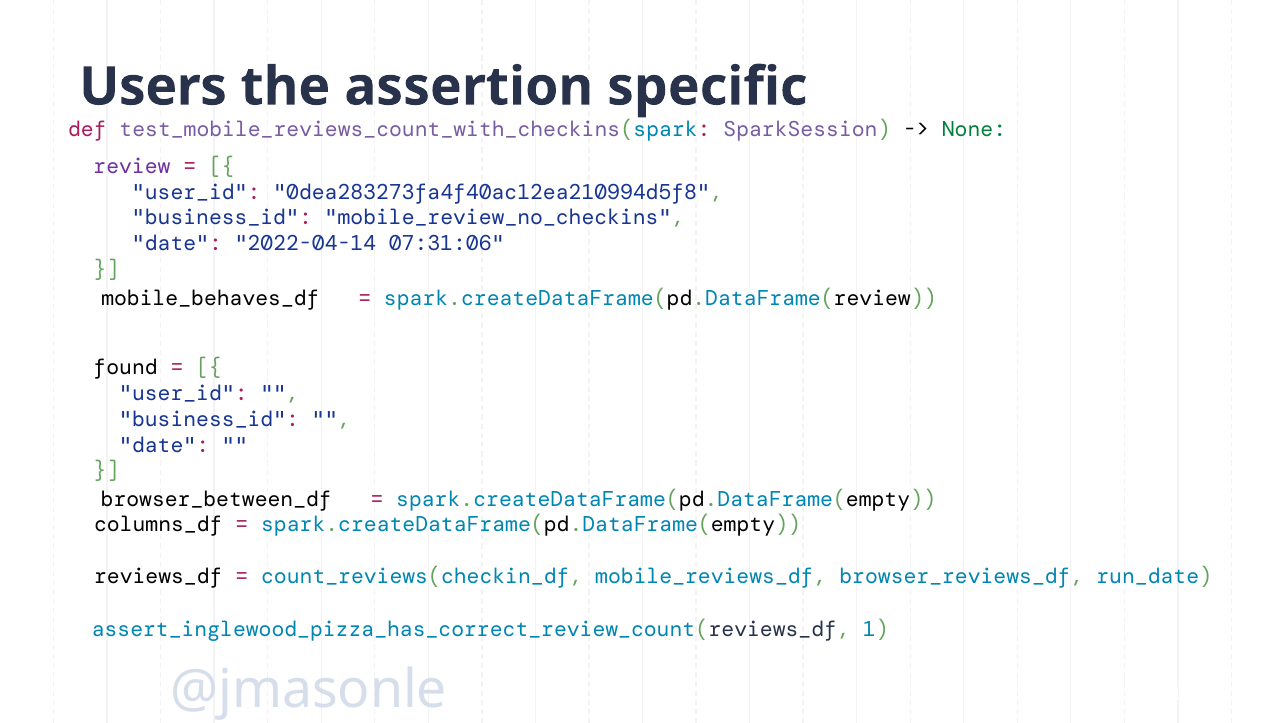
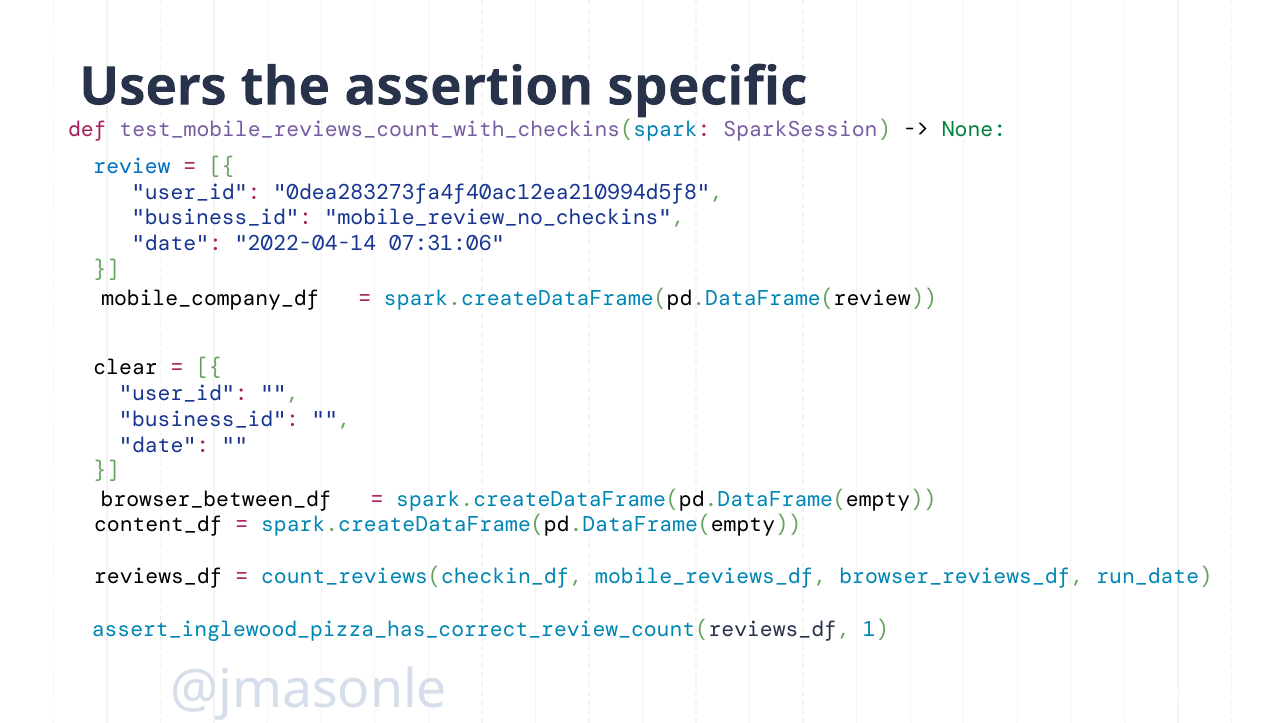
review colour: purple -> blue
mobile_behaves_df: mobile_behaves_df -> mobile_company_df
found: found -> clear
columns_df: columns_df -> content_df
